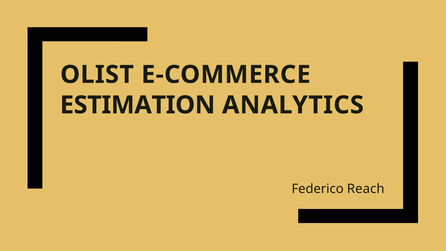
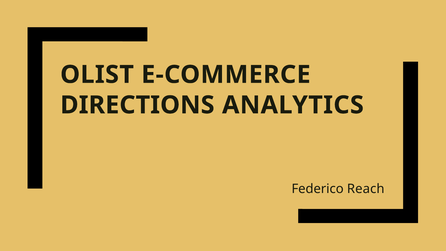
ESTIMATION: ESTIMATION -> DIRECTIONS
